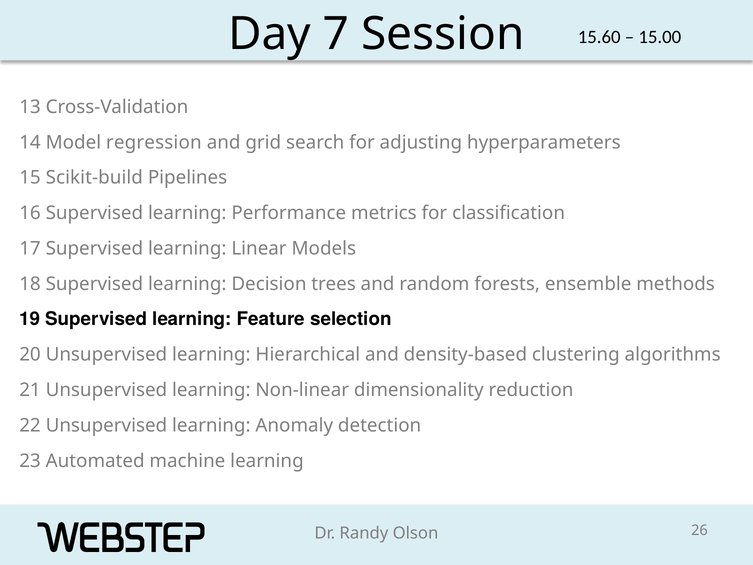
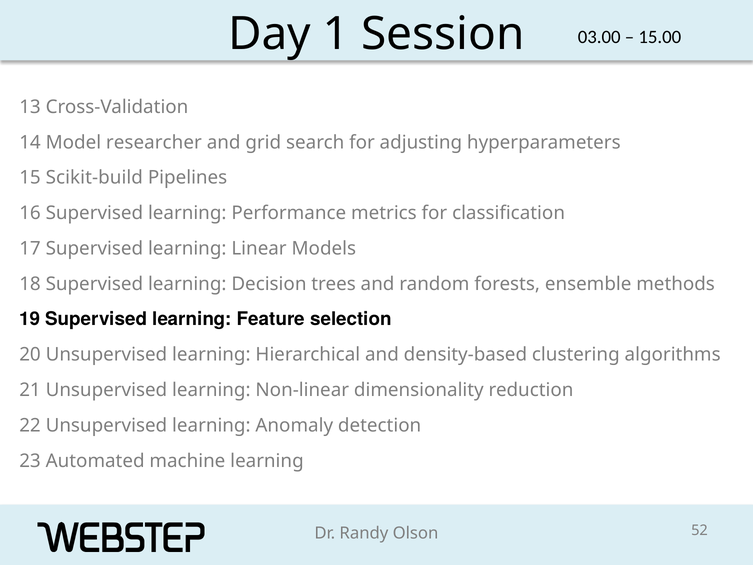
7: 7 -> 1
15.60: 15.60 -> 03.00
regression: regression -> researcher
26: 26 -> 52
